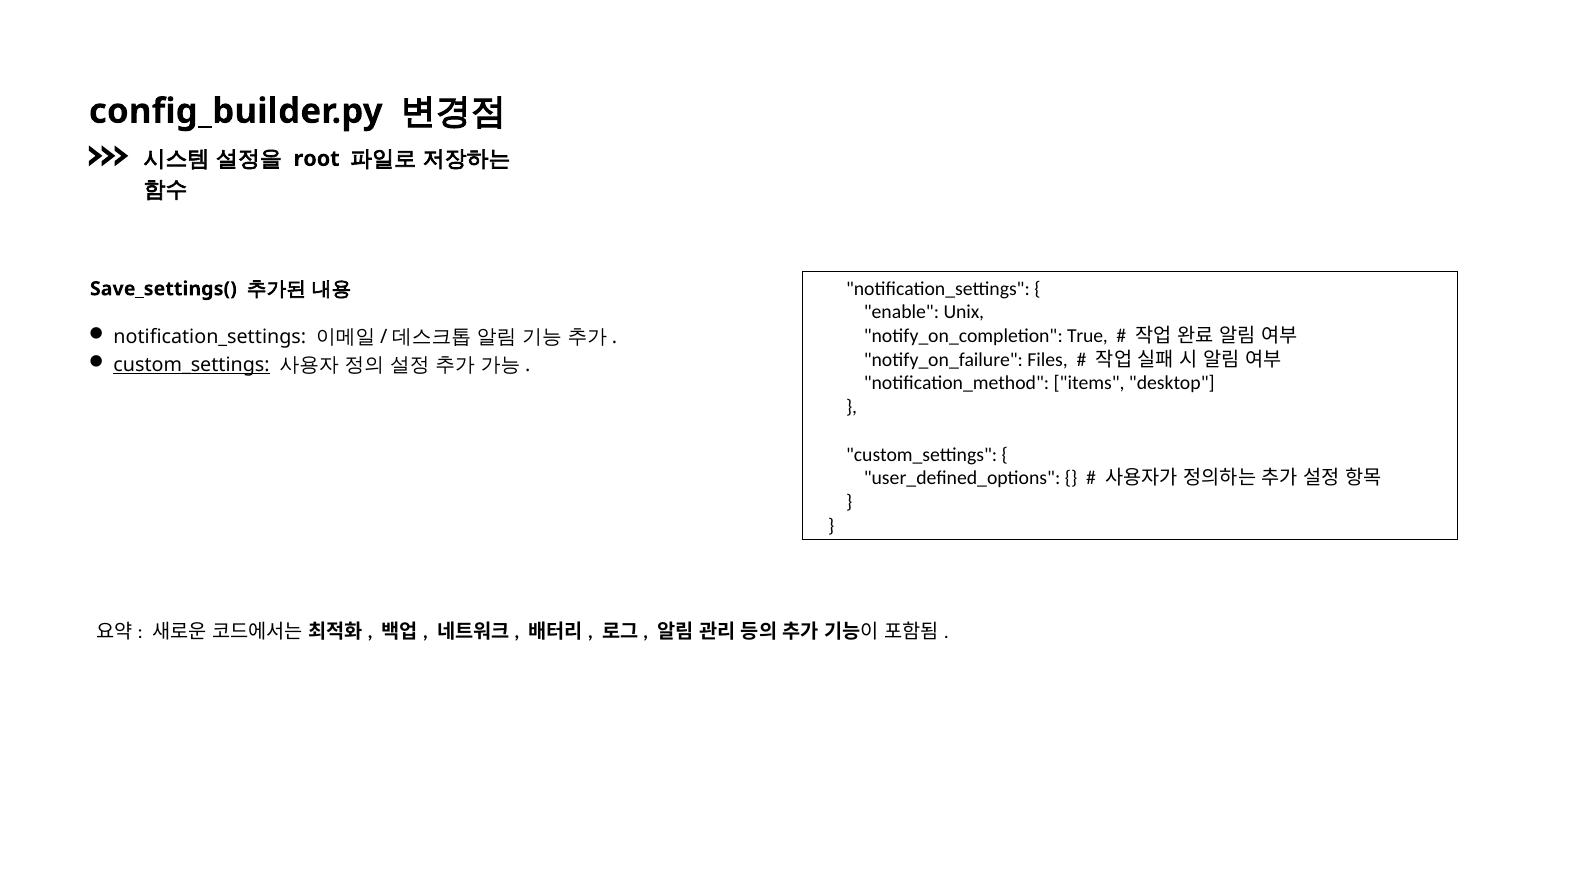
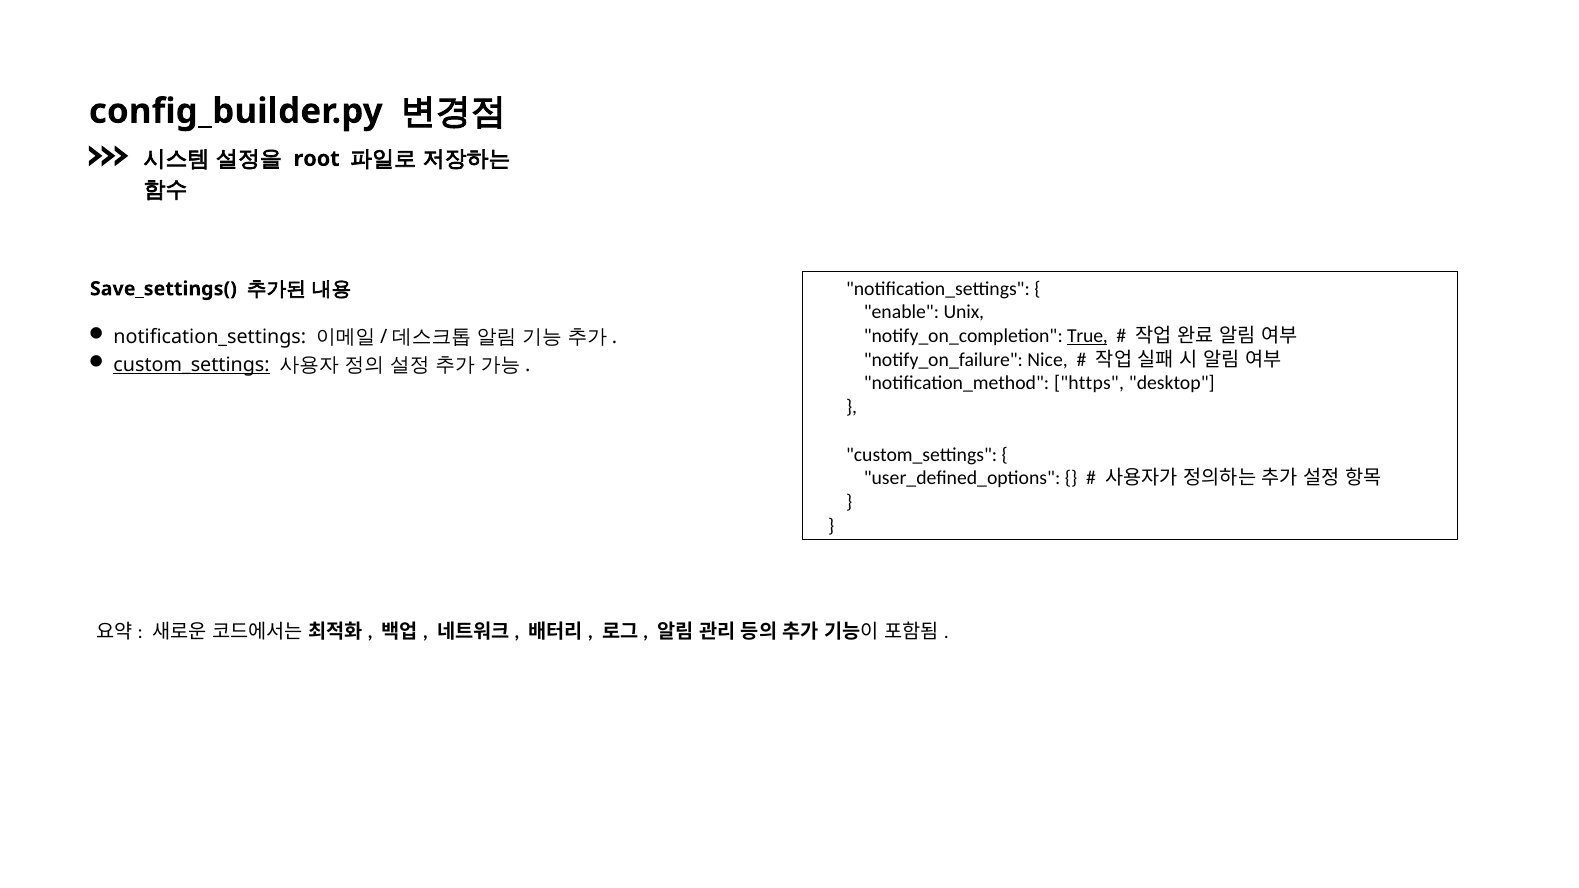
True underline: none -> present
Files: Files -> Nice
items: items -> https
